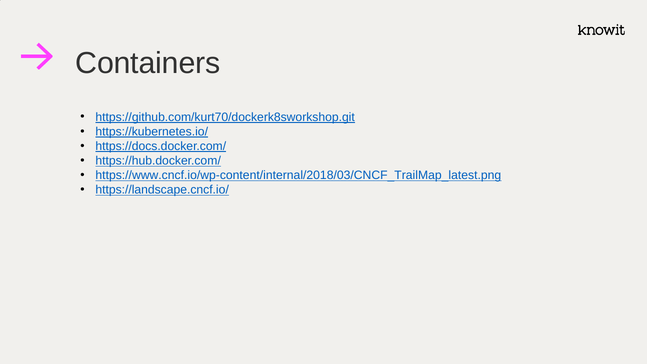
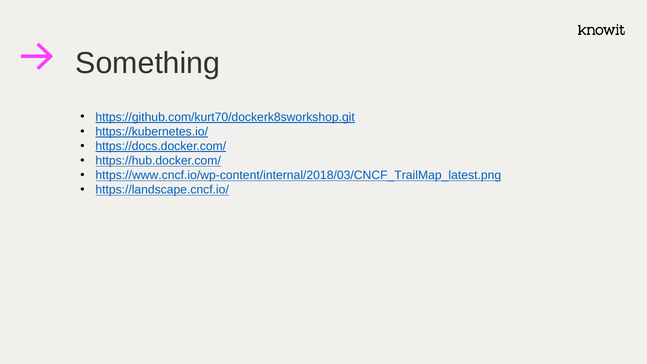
Containers: Containers -> Something
